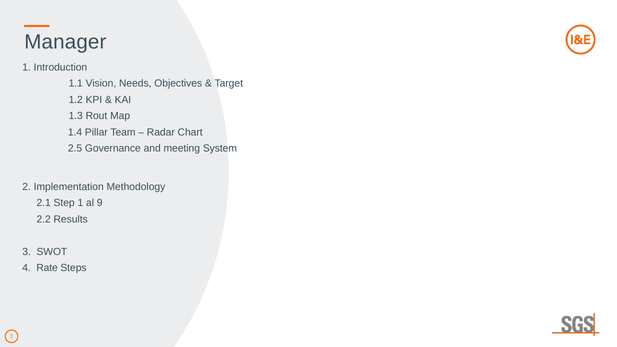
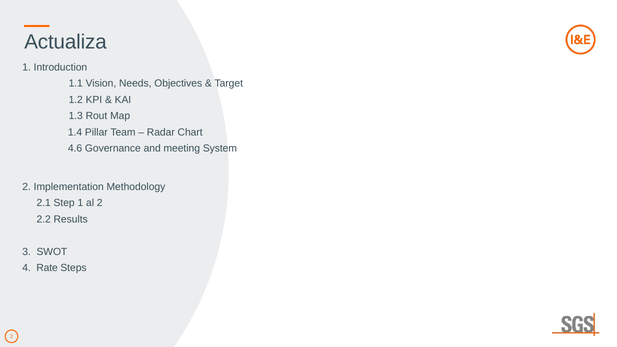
Manager: Manager -> Actualiza
2.5: 2.5 -> 4.6
al 9: 9 -> 2
